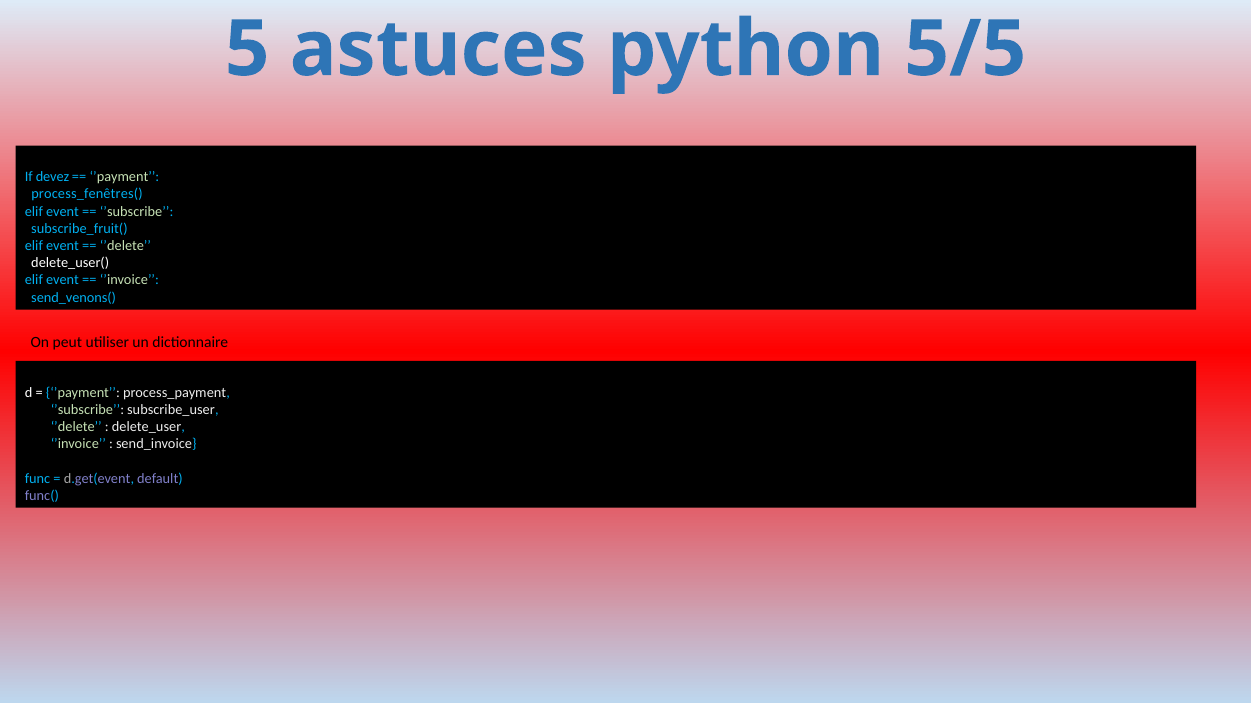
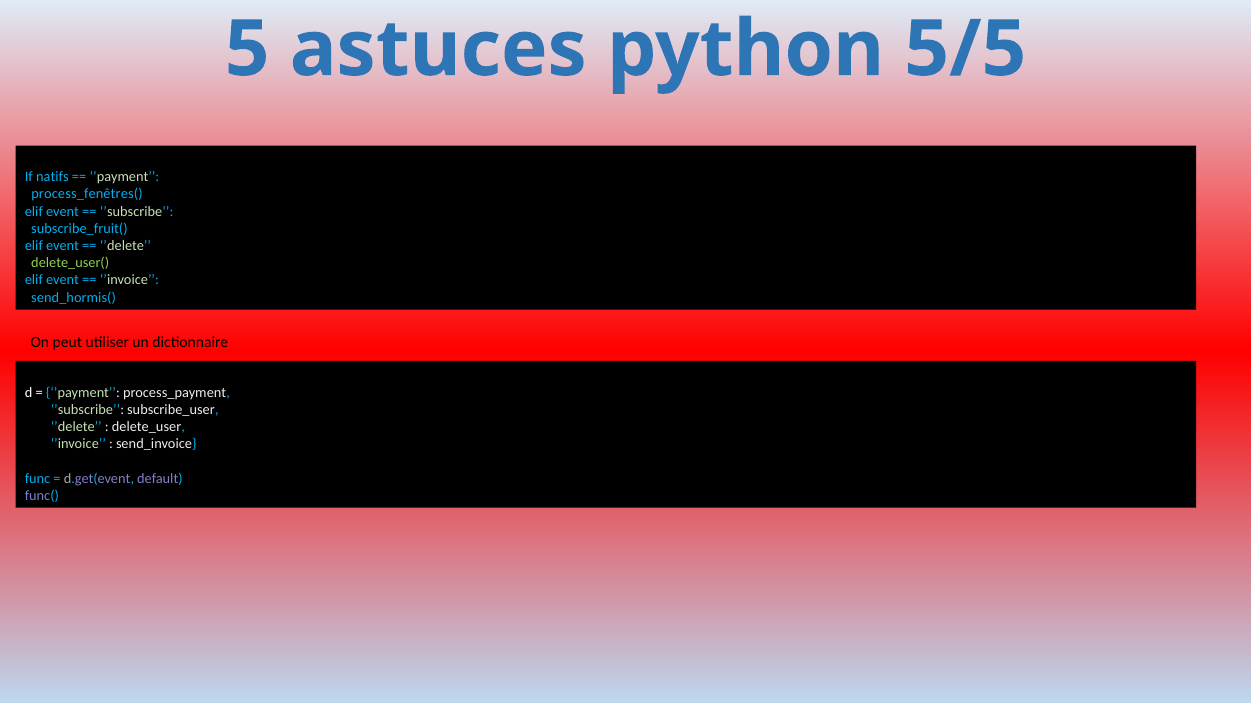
devez: devez -> natifs
delete_user( colour: white -> light green
send_venons(: send_venons( -> send_hormis(
